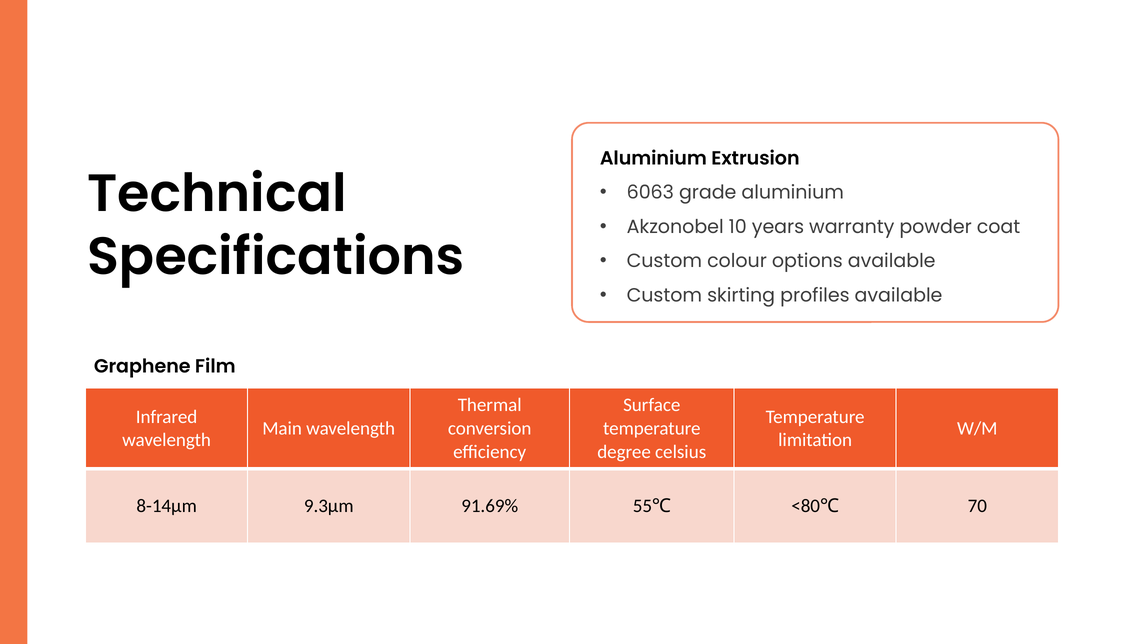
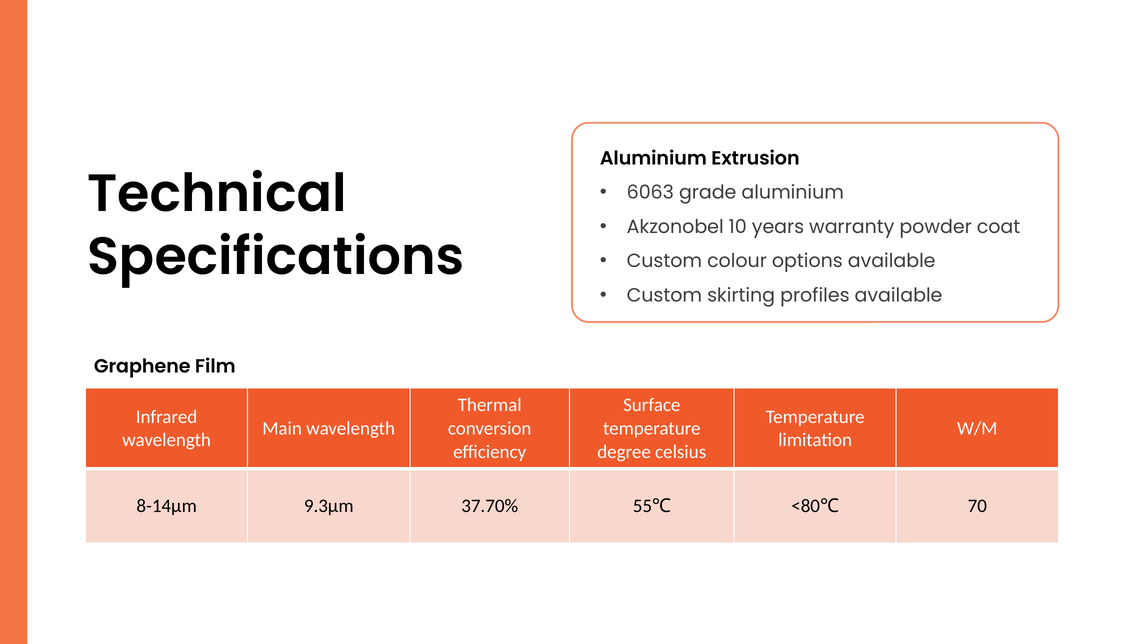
91.69%: 91.69% -> 37.70%
